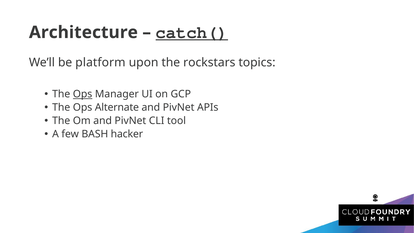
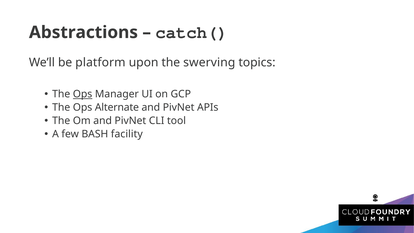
Architecture: Architecture -> Abstractions
catch( underline: present -> none
rockstars: rockstars -> swerving
hacker: hacker -> facility
